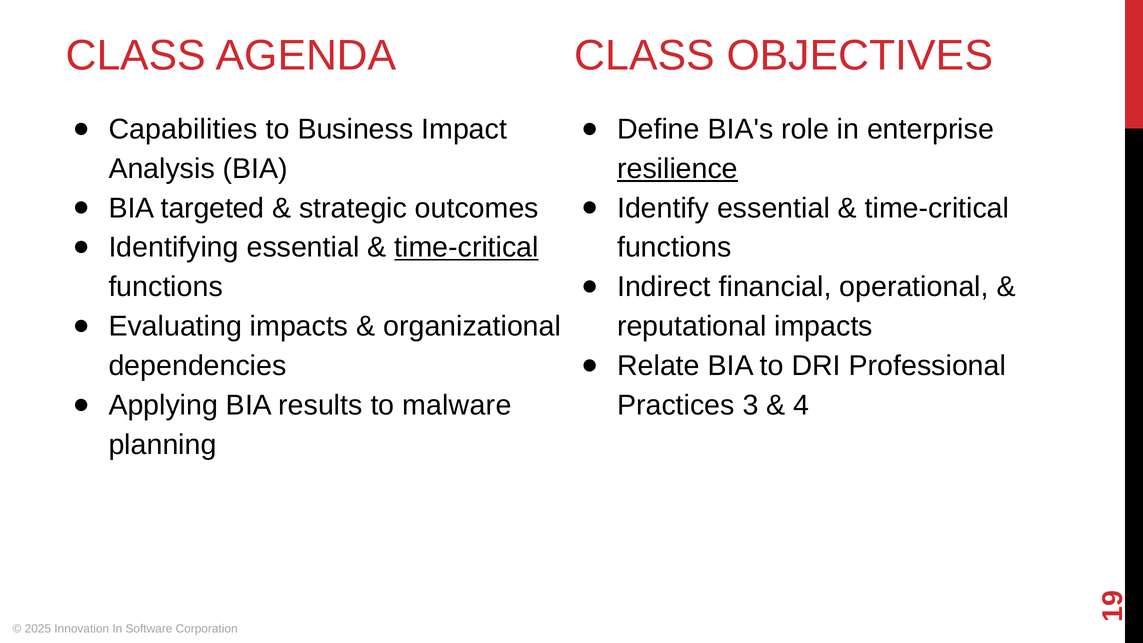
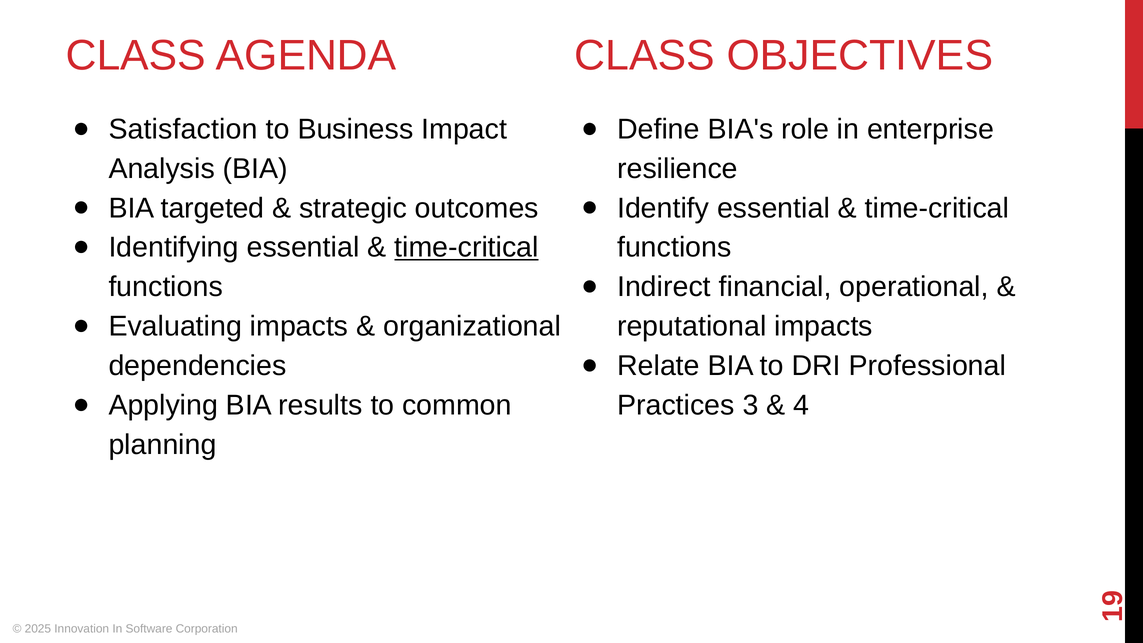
Capabilities: Capabilities -> Satisfaction
resilience underline: present -> none
malware: malware -> common
